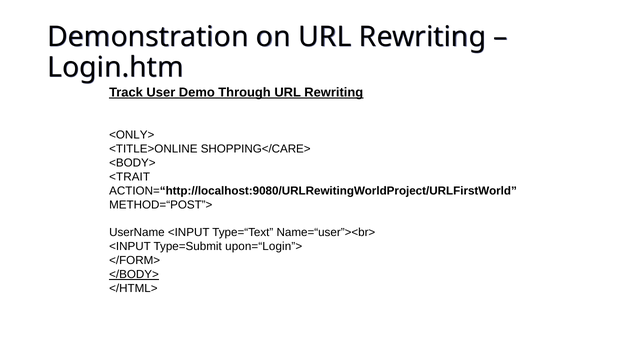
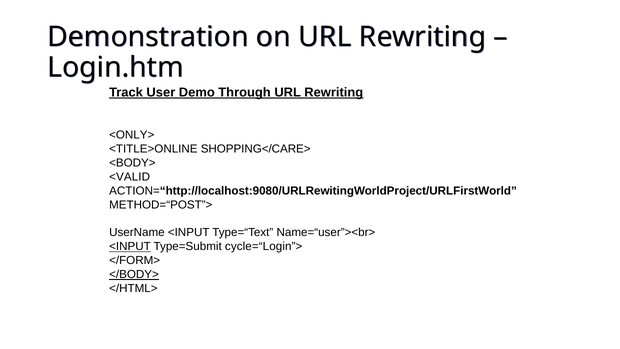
<TRAIT: <TRAIT -> <VALID
<INPUT at (130, 246) underline: none -> present
upon=“Login”>: upon=“Login”> -> cycle=“Login”>
